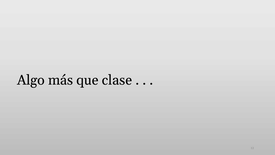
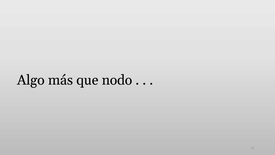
clase: clase -> nodo
